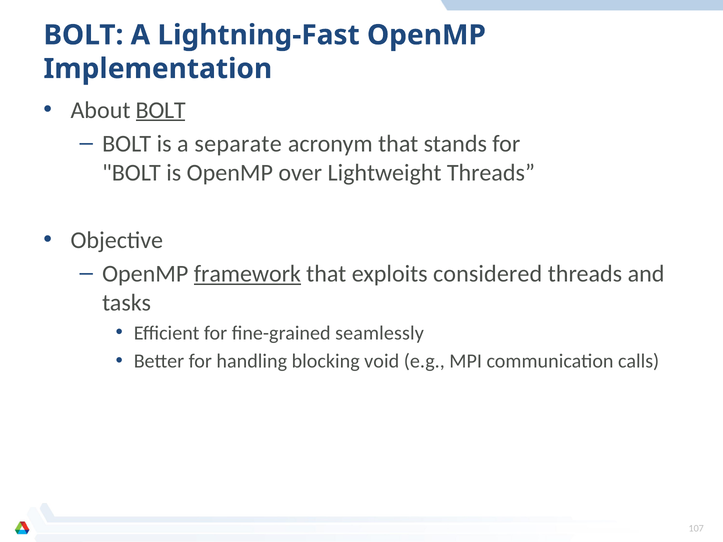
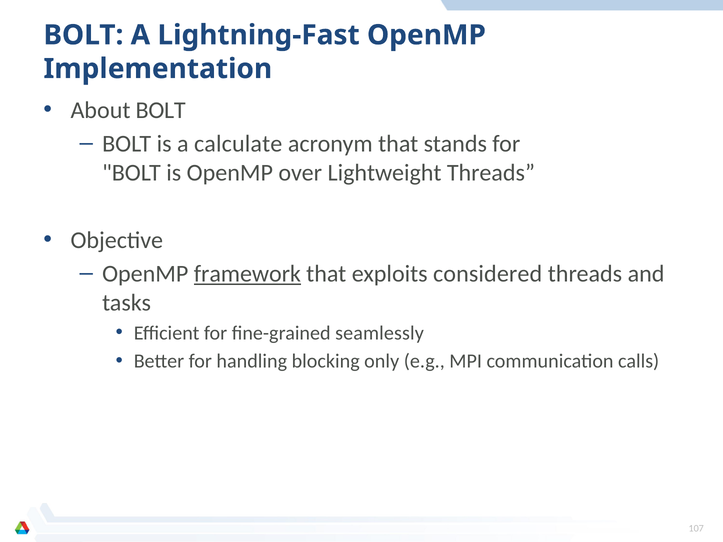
BOLT at (161, 110) underline: present -> none
separate: separate -> calculate
void: void -> only
